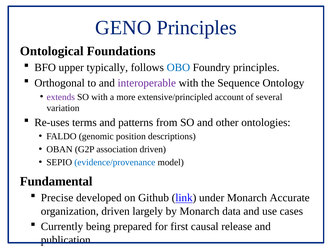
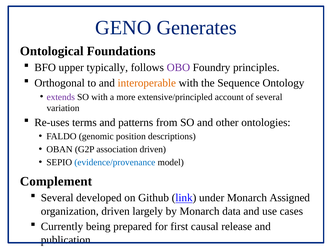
GENO Principles: Principles -> Generates
OBO colour: blue -> purple
interoperable colour: purple -> orange
Fundamental: Fundamental -> Complement
Precise at (57, 198): Precise -> Several
Accurate: Accurate -> Assigned
